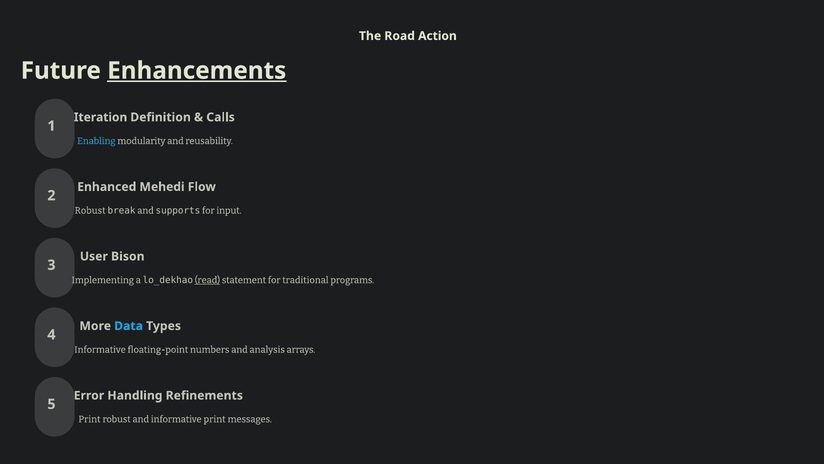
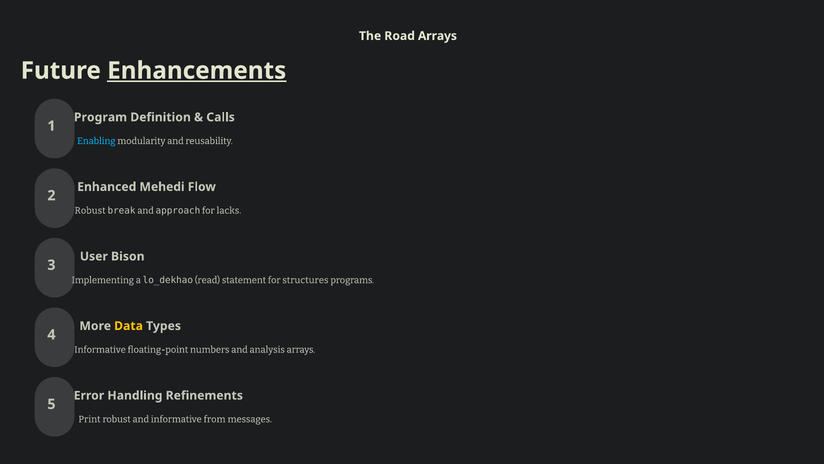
Road Action: Action -> Arrays
Iteration: Iteration -> Program
supports: supports -> approach
input: input -> lacks
read underline: present -> none
traditional: traditional -> structures
Data colour: light blue -> yellow
informative print: print -> from
